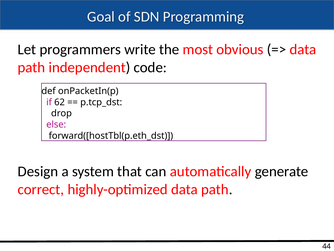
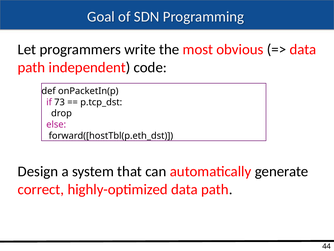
62: 62 -> 73
